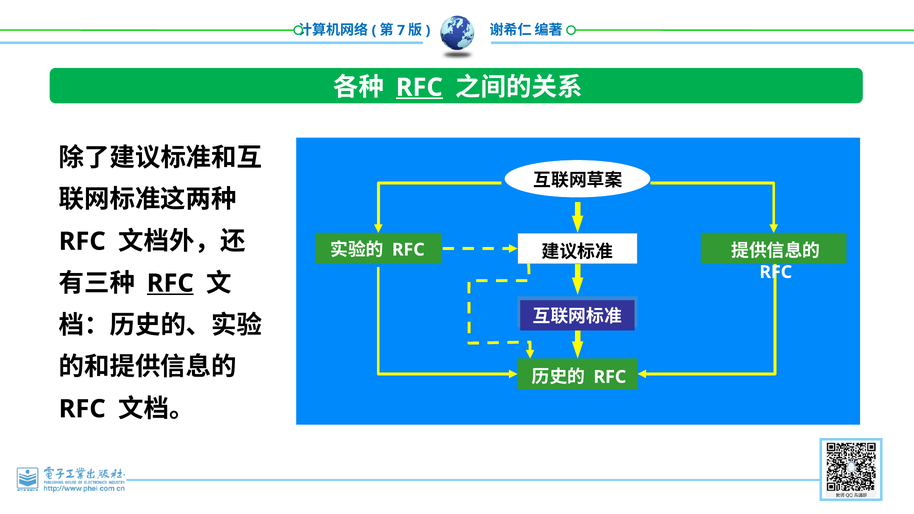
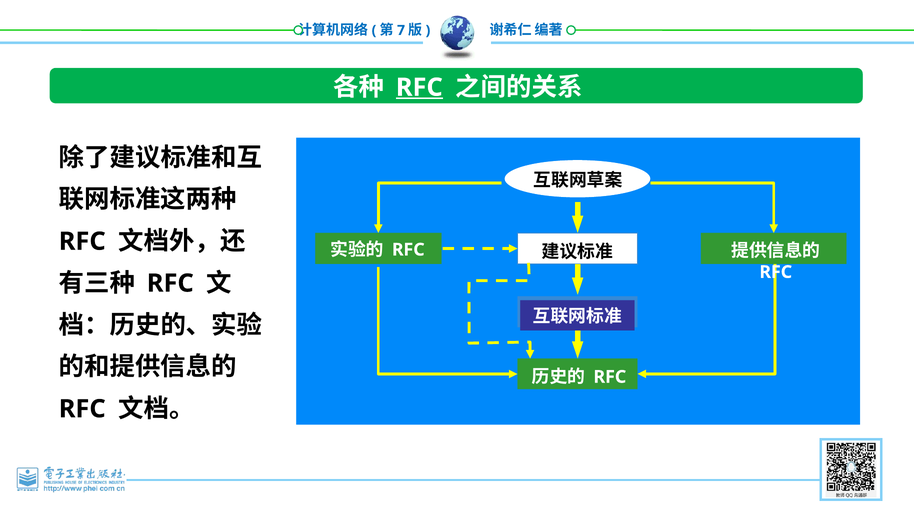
RFC at (170, 283) underline: present -> none
